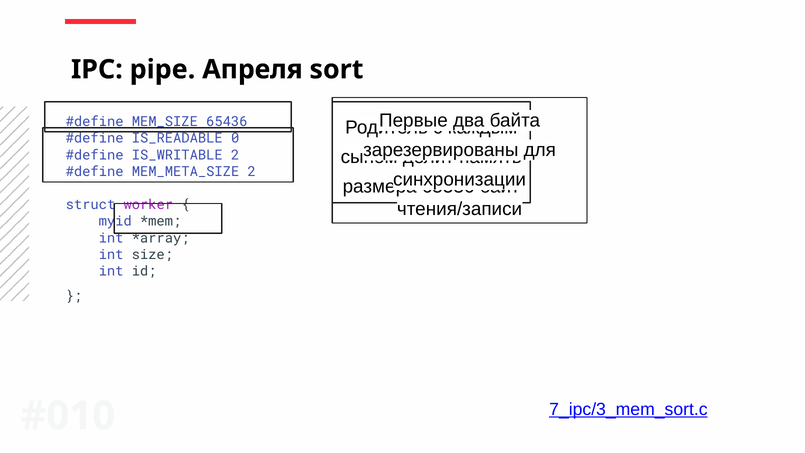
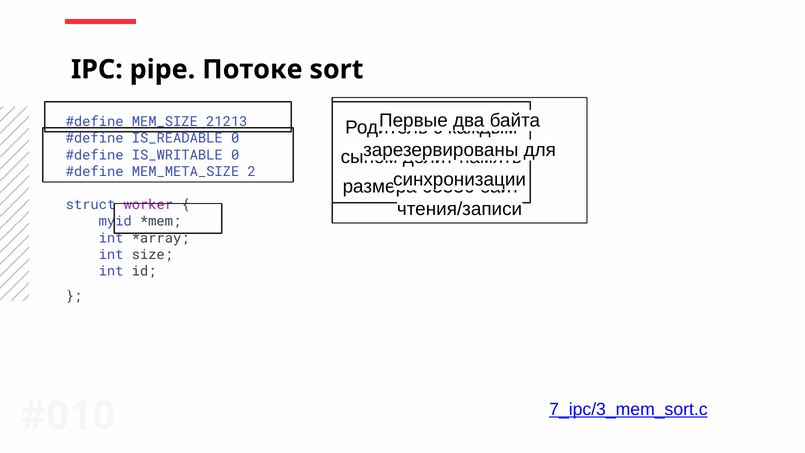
Апреля: Апреля -> Потоке
65436: 65436 -> 21213
IS_WRITABLE 2: 2 -> 0
